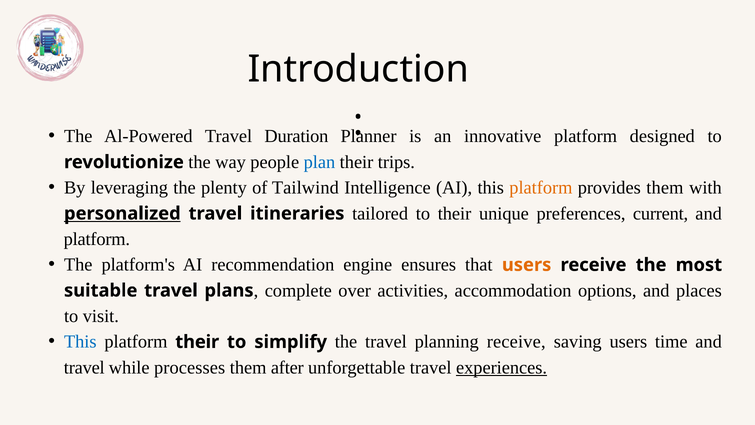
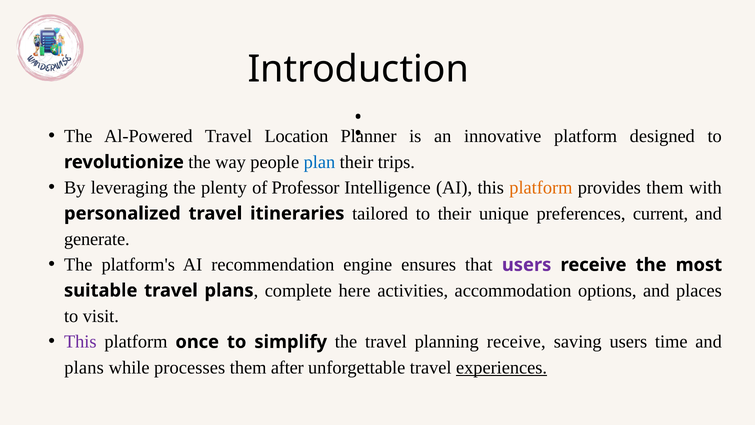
Duration: Duration -> Location
Tailwind: Tailwind -> Professor
personalized underline: present -> none
platform at (97, 239): platform -> generate
users at (527, 265) colour: orange -> purple
over: over -> here
This at (80, 342) colour: blue -> purple
platform their: their -> once
travel at (84, 367): travel -> plans
